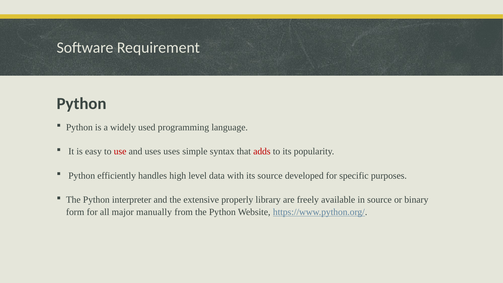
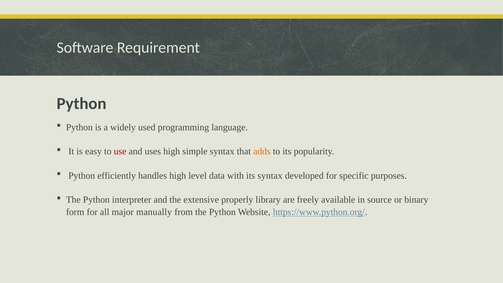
uses uses: uses -> high
adds colour: red -> orange
its source: source -> syntax
